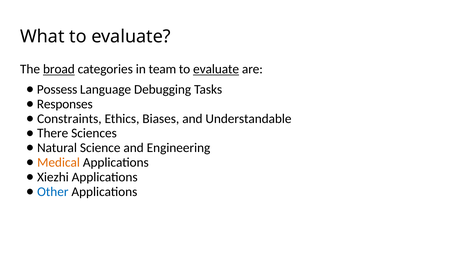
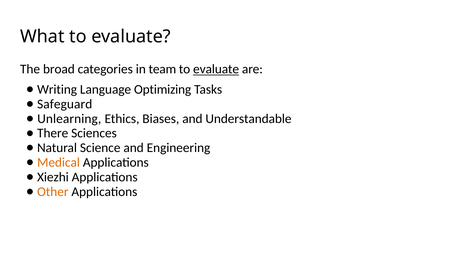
broad underline: present -> none
Possess: Possess -> Writing
Debugging: Debugging -> Optimizing
Responses: Responses -> Safeguard
Constraints: Constraints -> Unlearning
Other colour: blue -> orange
